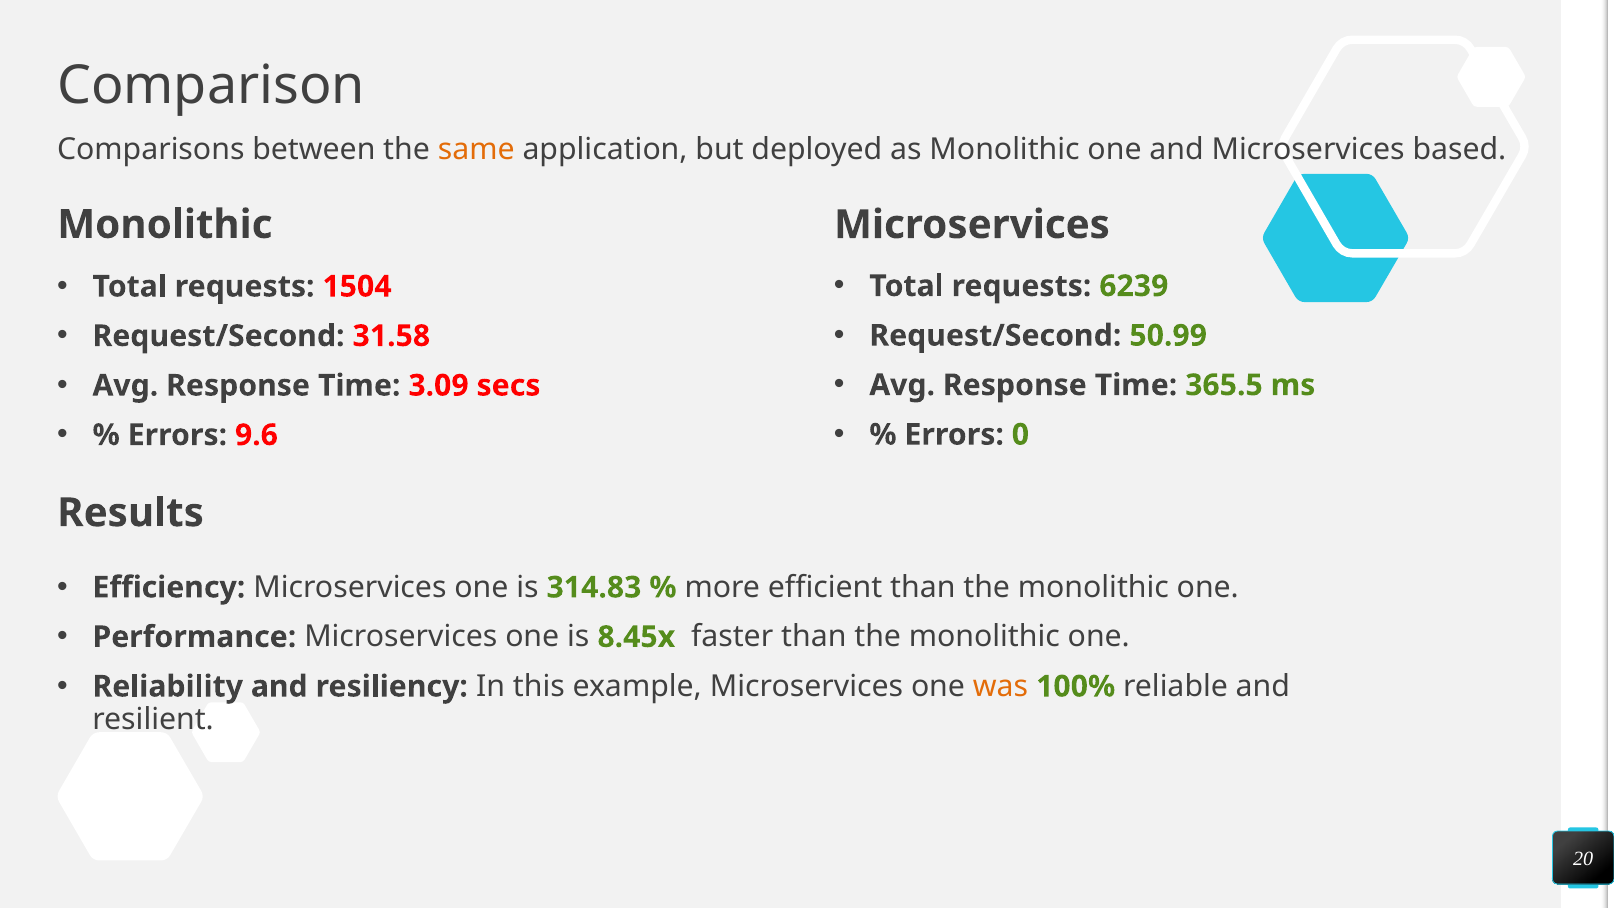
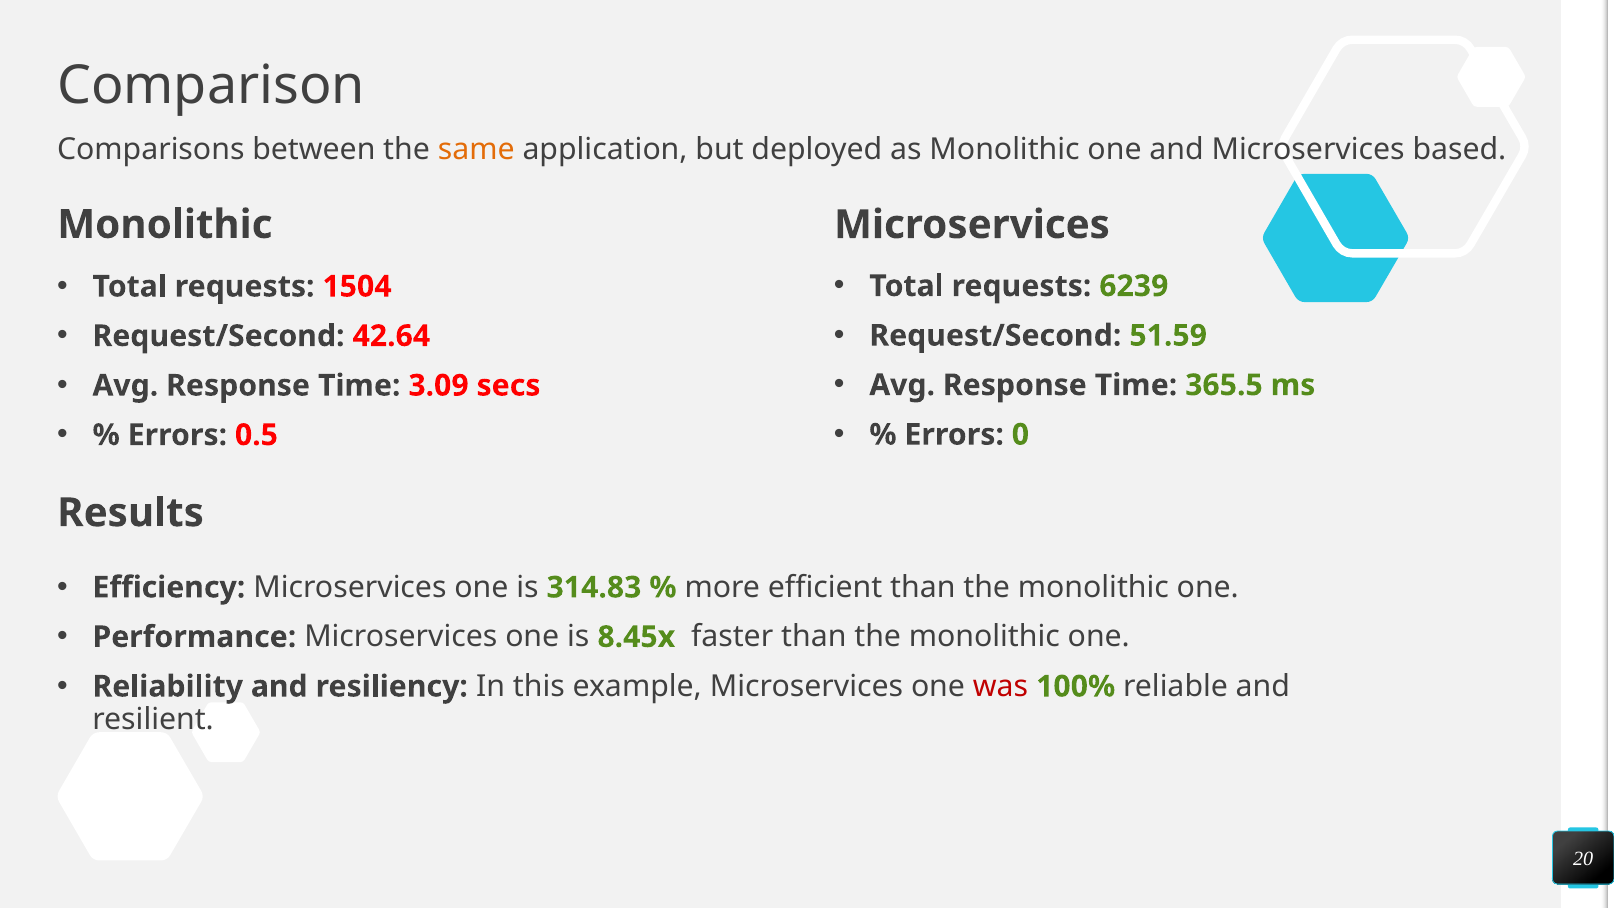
50.99: 50.99 -> 51.59
31.58: 31.58 -> 42.64
9.6: 9.6 -> 0.5
was colour: orange -> red
